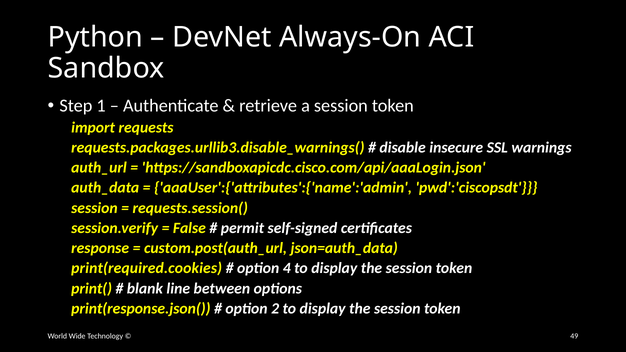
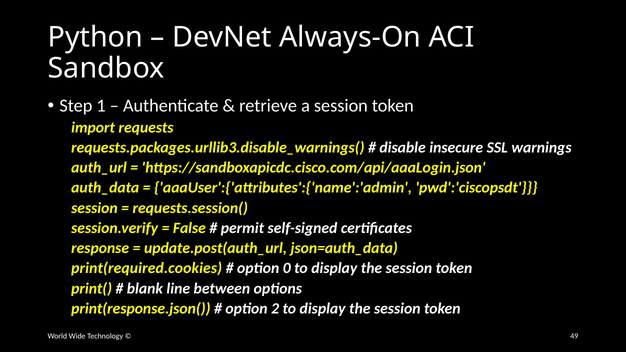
custom.post(auth_url: custom.post(auth_url -> update.post(auth_url
4: 4 -> 0
